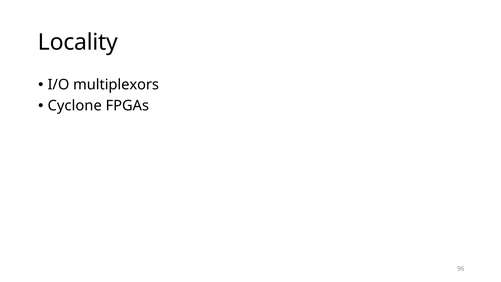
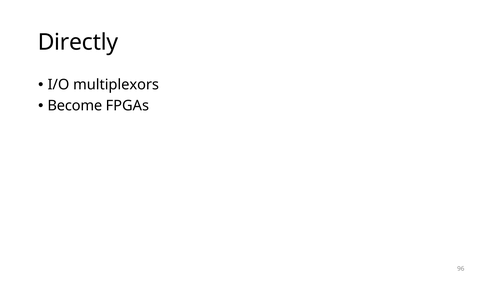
Locality: Locality -> Directly
Cyclone: Cyclone -> Become
